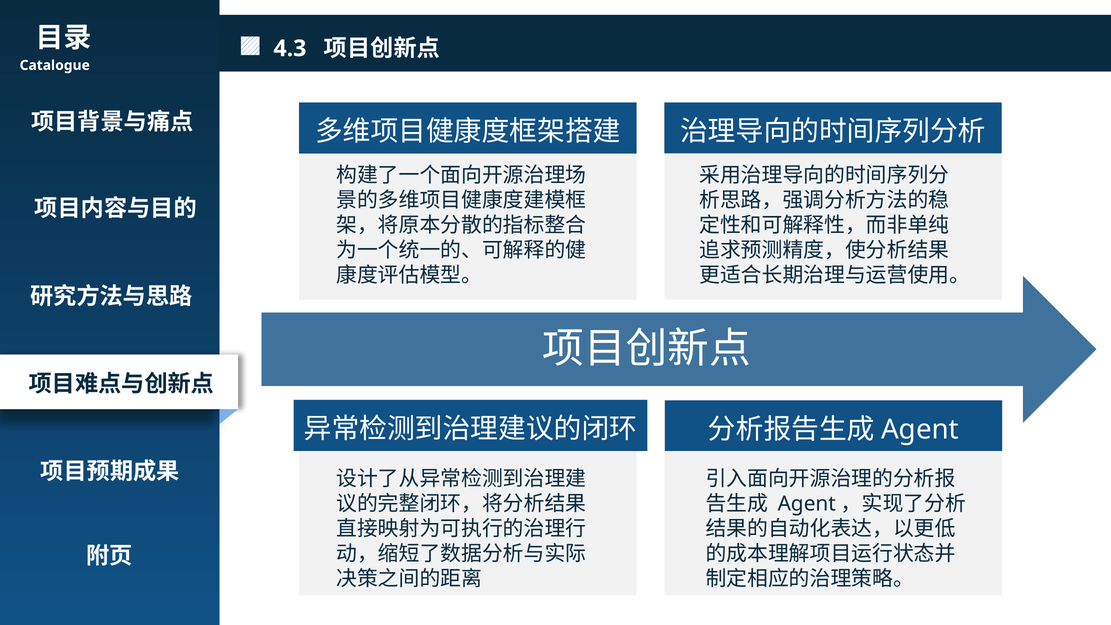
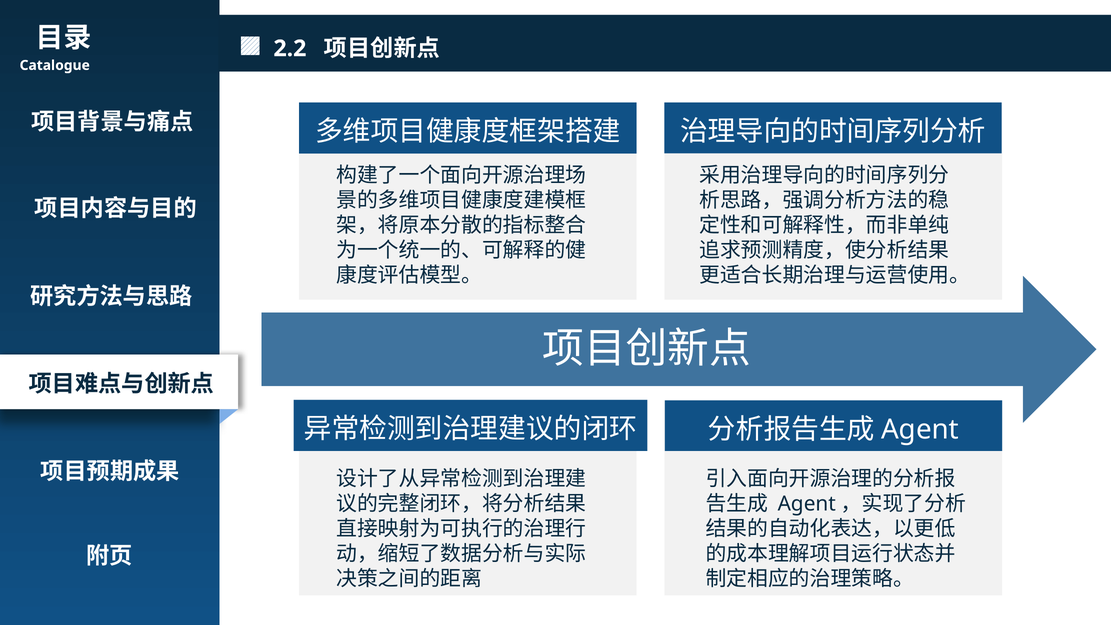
4.3: 4.3 -> 2.2
